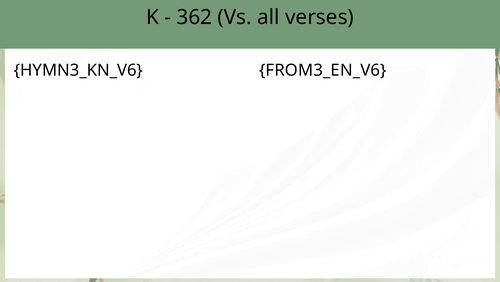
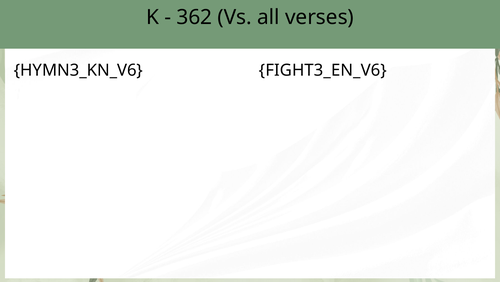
FROM3_EN_V6: FROM3_EN_V6 -> FIGHT3_EN_V6
